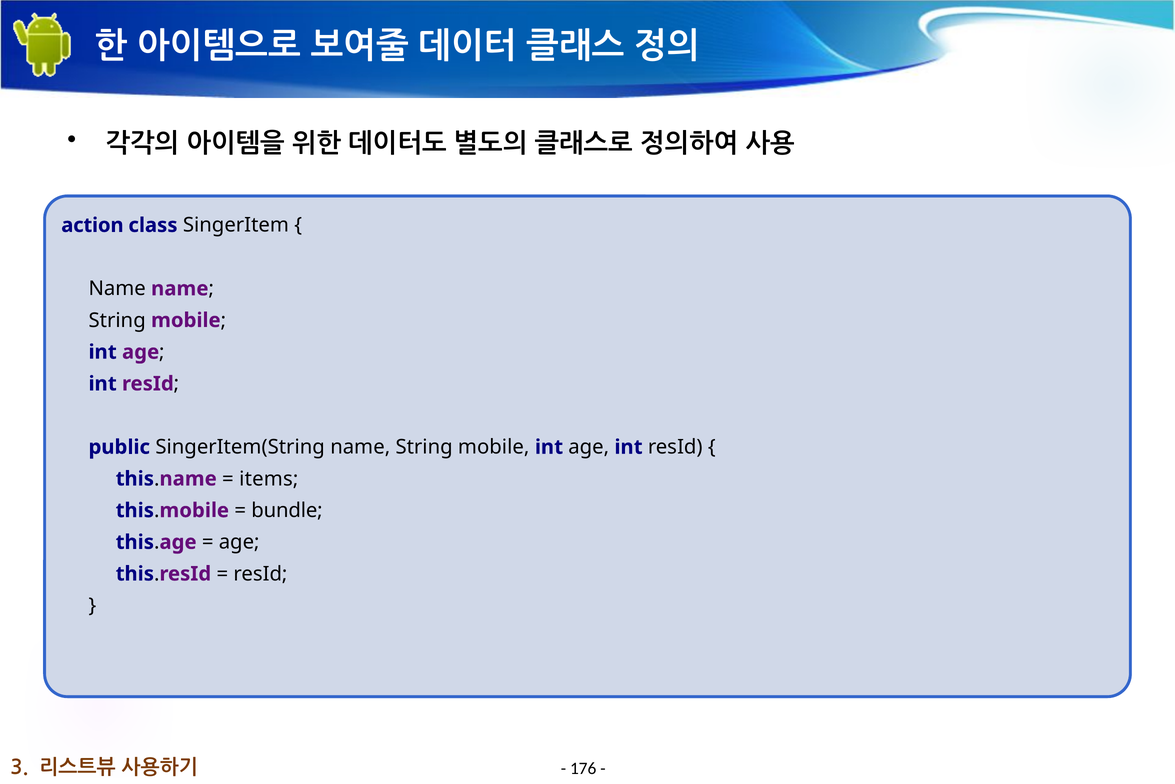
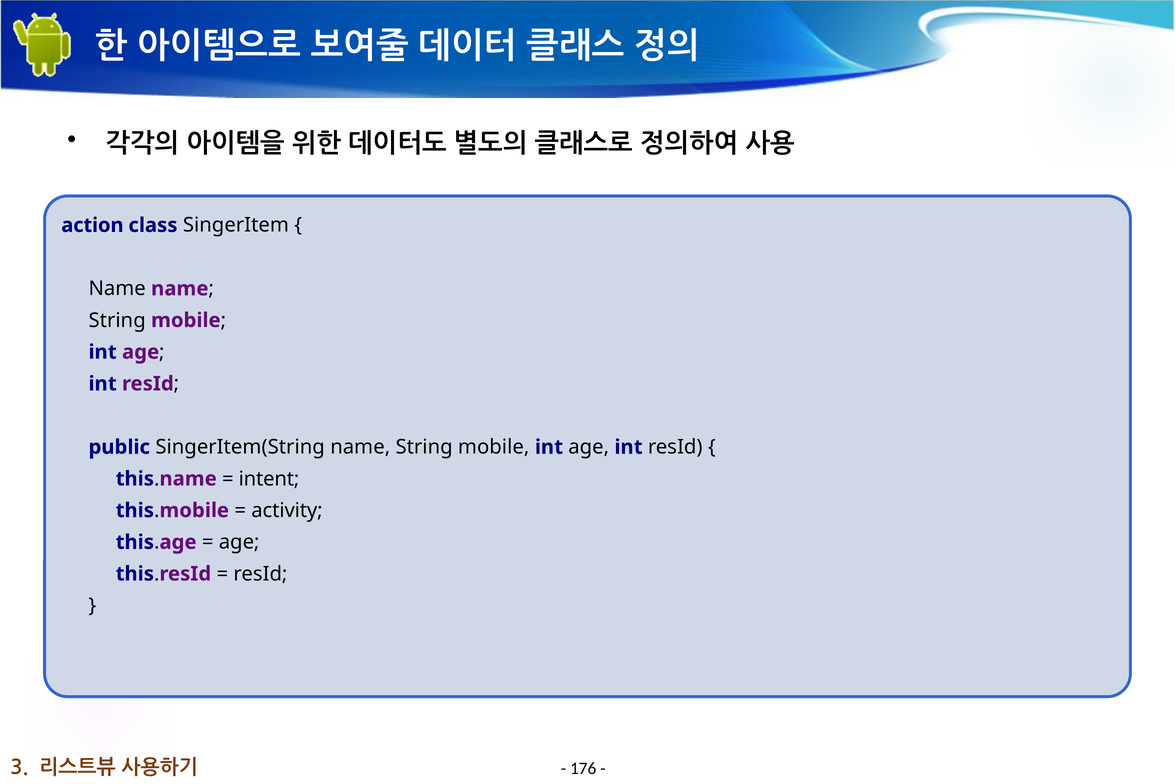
items: items -> intent
bundle: bundle -> activity
